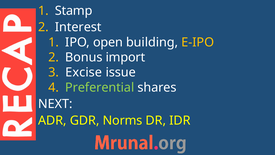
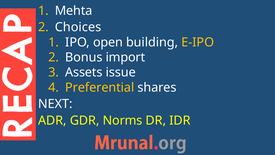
Stamp: Stamp -> Mehta
Interest: Interest -> Choices
Excise: Excise -> Assets
Preferential colour: light green -> yellow
